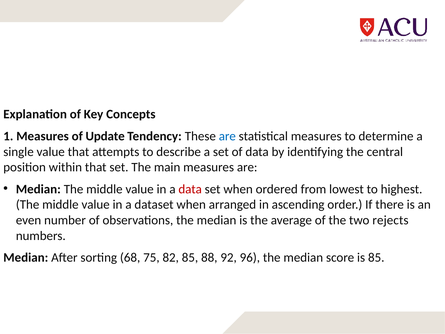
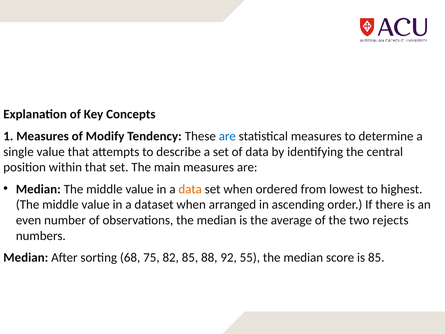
Update: Update -> Modify
data at (190, 189) colour: red -> orange
96: 96 -> 55
